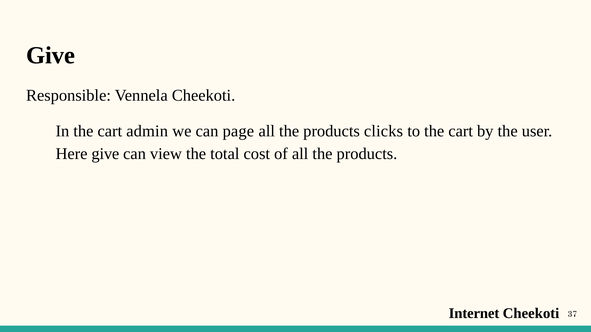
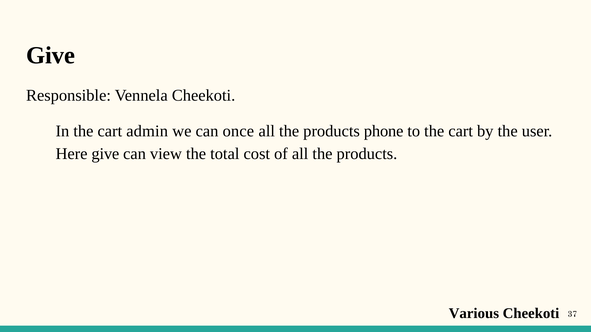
page: page -> once
clicks: clicks -> phone
Internet: Internet -> Various
